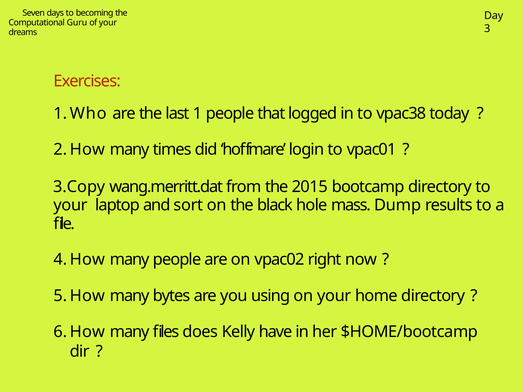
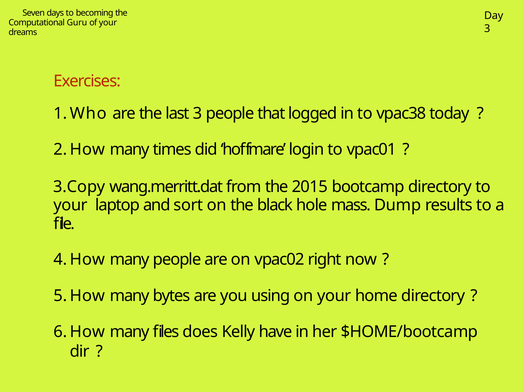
last 1: 1 -> 3
